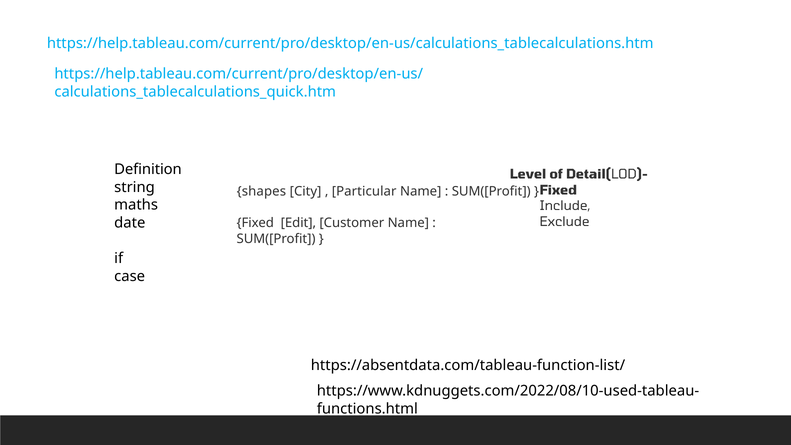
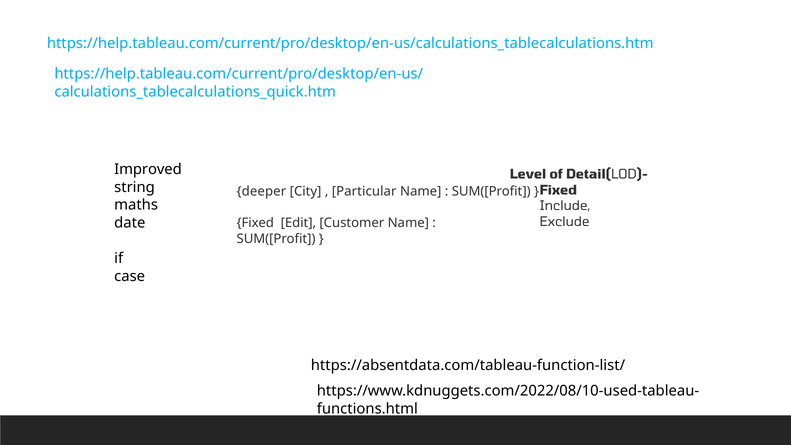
Definition: Definition -> Improved
shapes: shapes -> deeper
